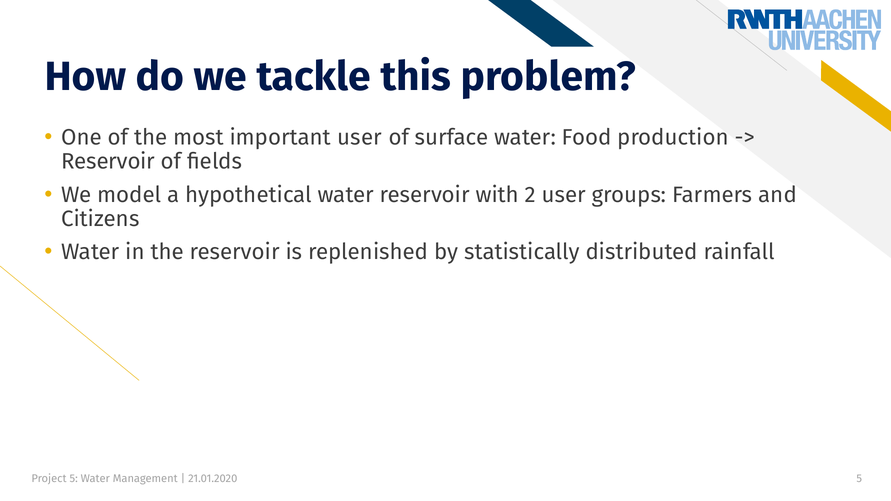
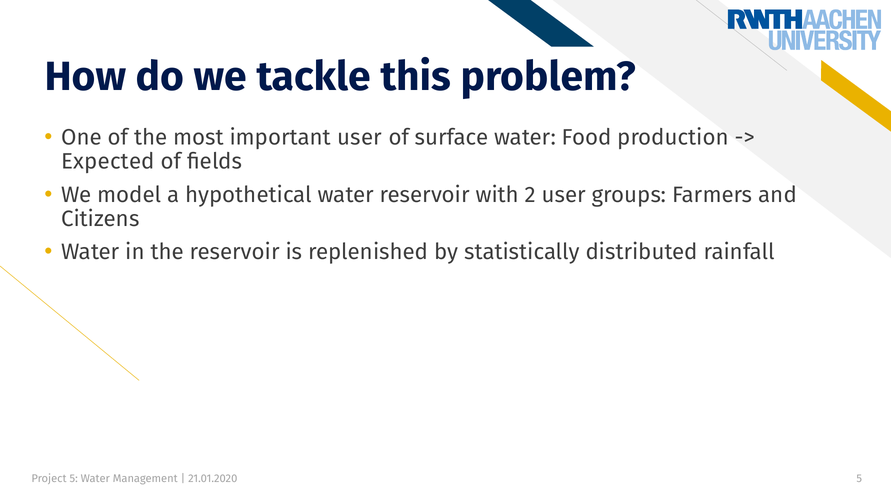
Reservoir at (108, 161): Reservoir -> Expected
